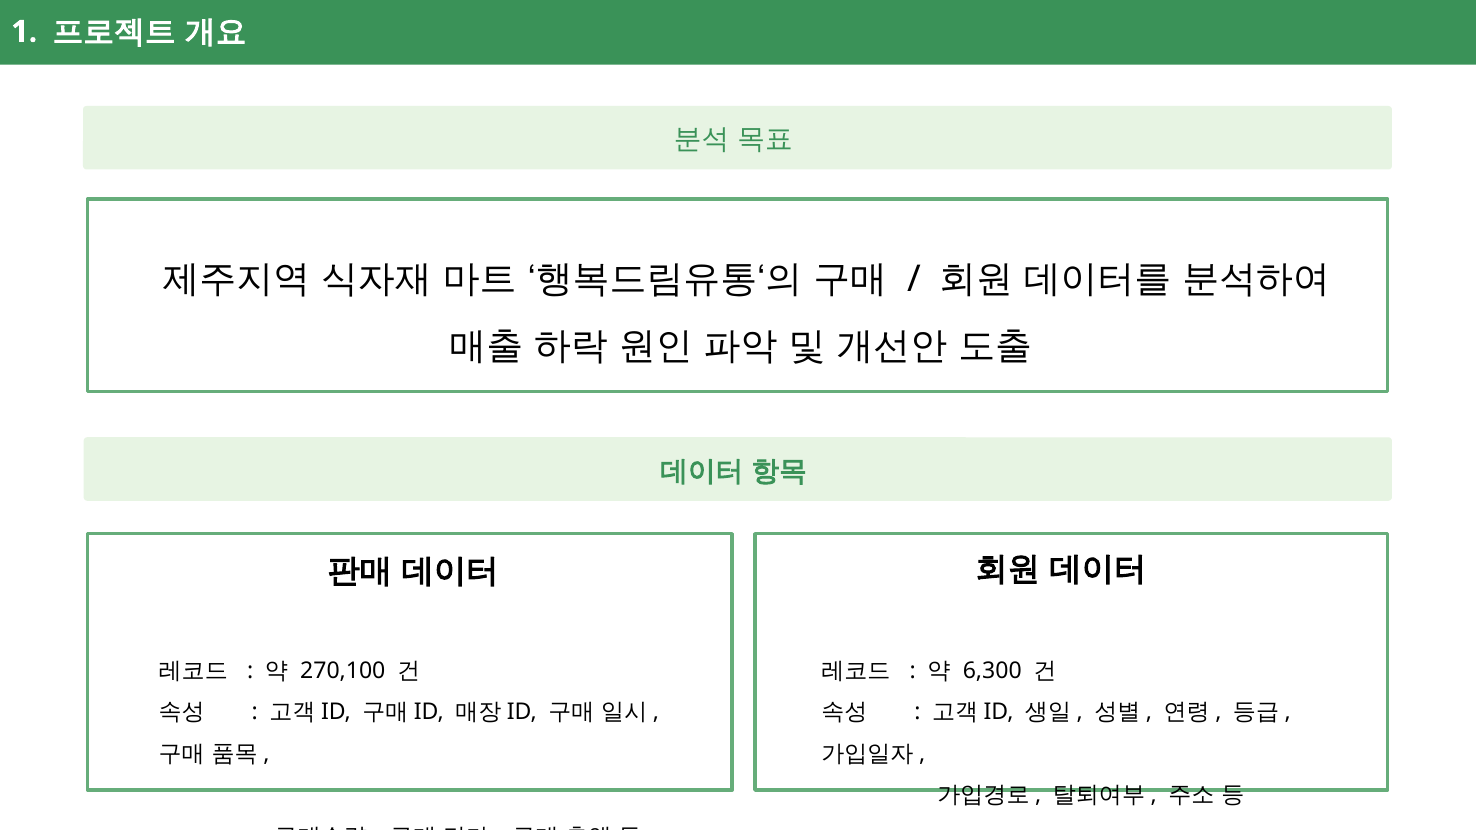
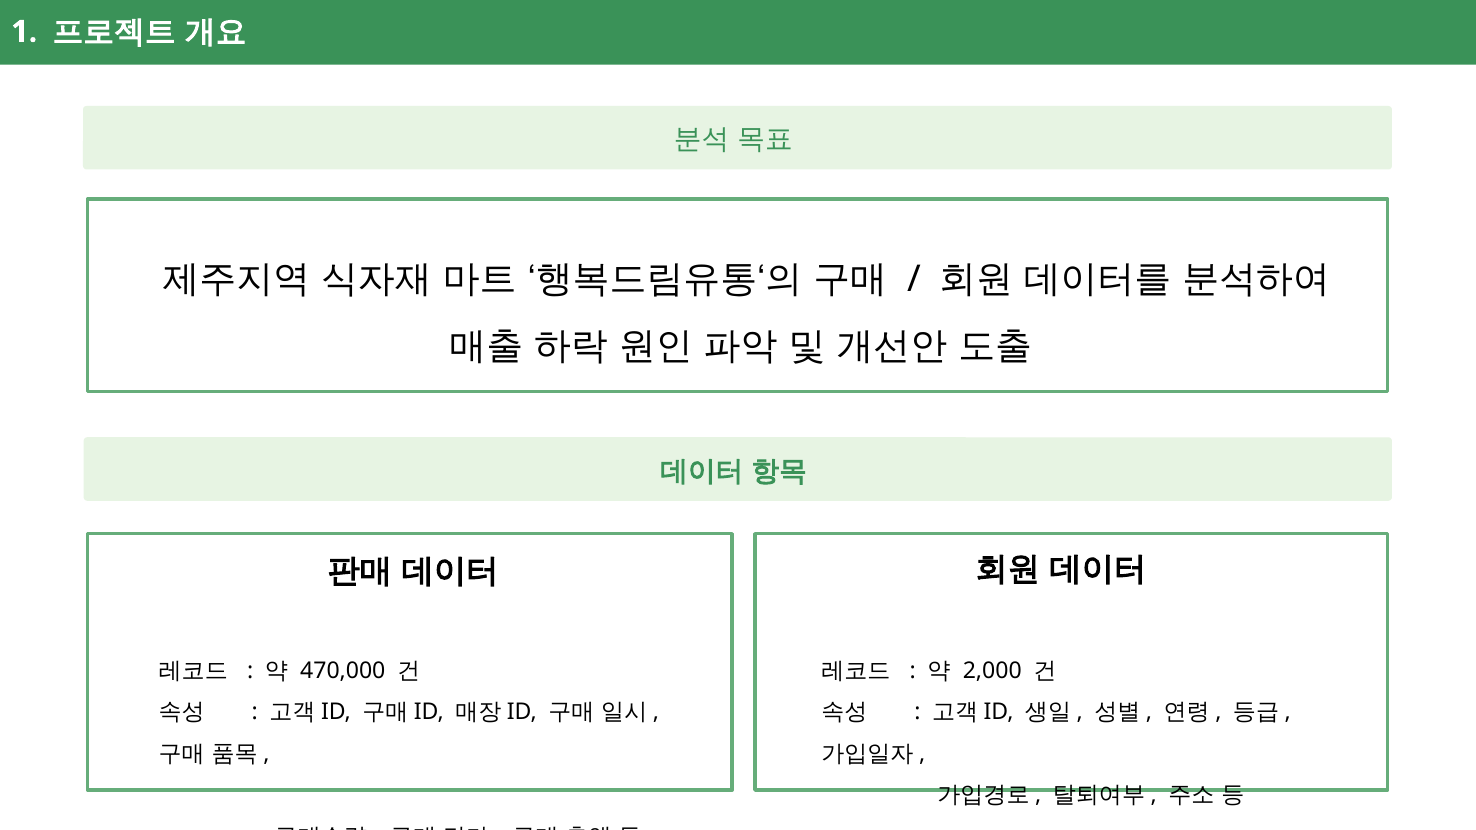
270,100: 270,100 -> 470,000
6,300: 6,300 -> 2,000
